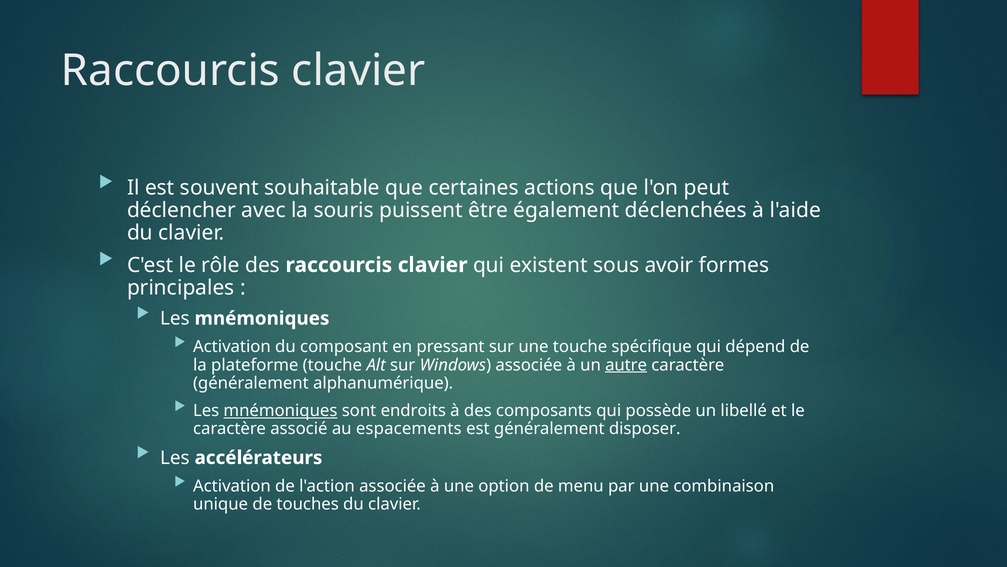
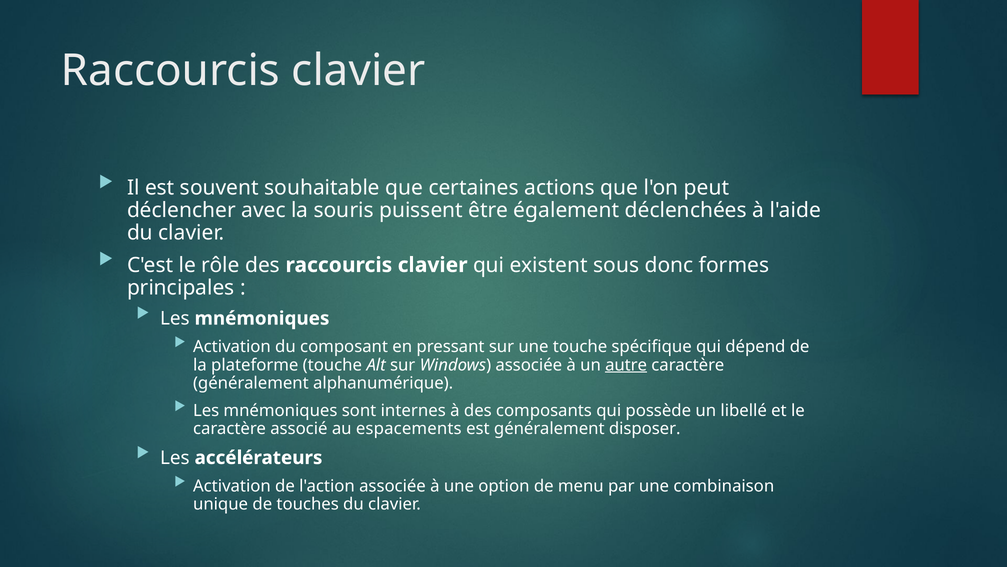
avoir: avoir -> donc
mnémoniques at (280, 410) underline: present -> none
endroits: endroits -> internes
